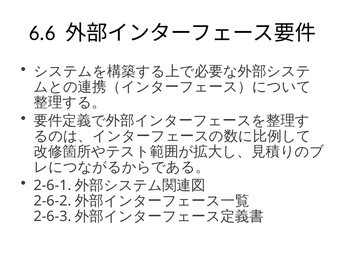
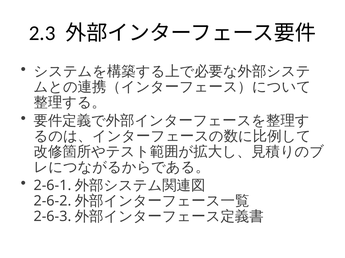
6.6: 6.6 -> 2.3
